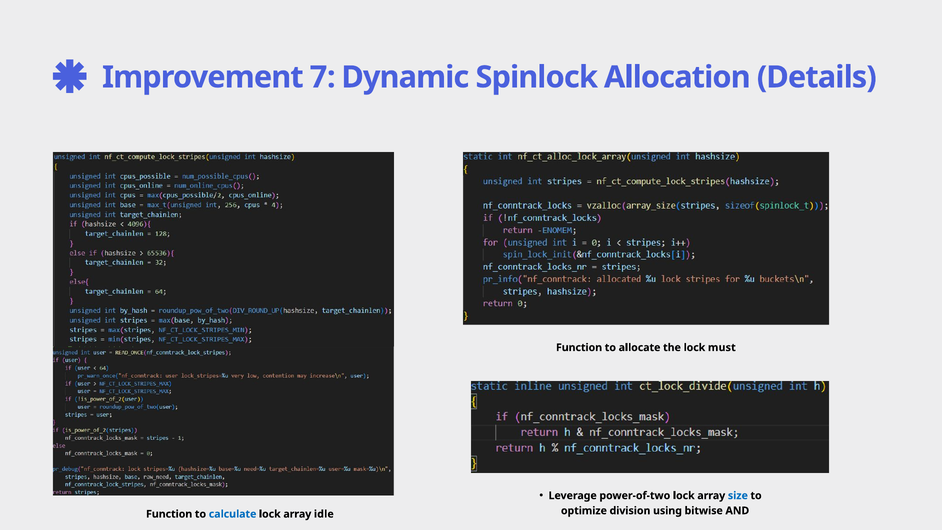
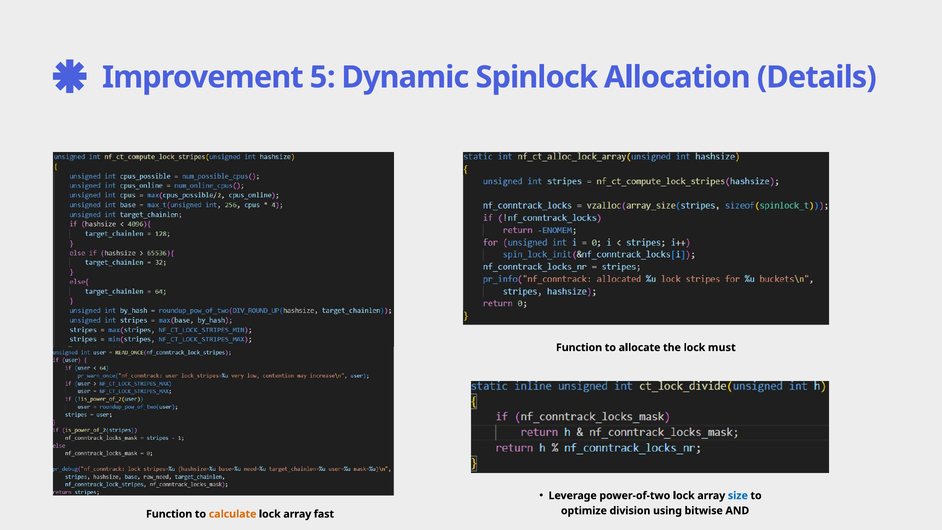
7: 7 -> 5
calculate colour: blue -> orange
idle: idle -> fast
